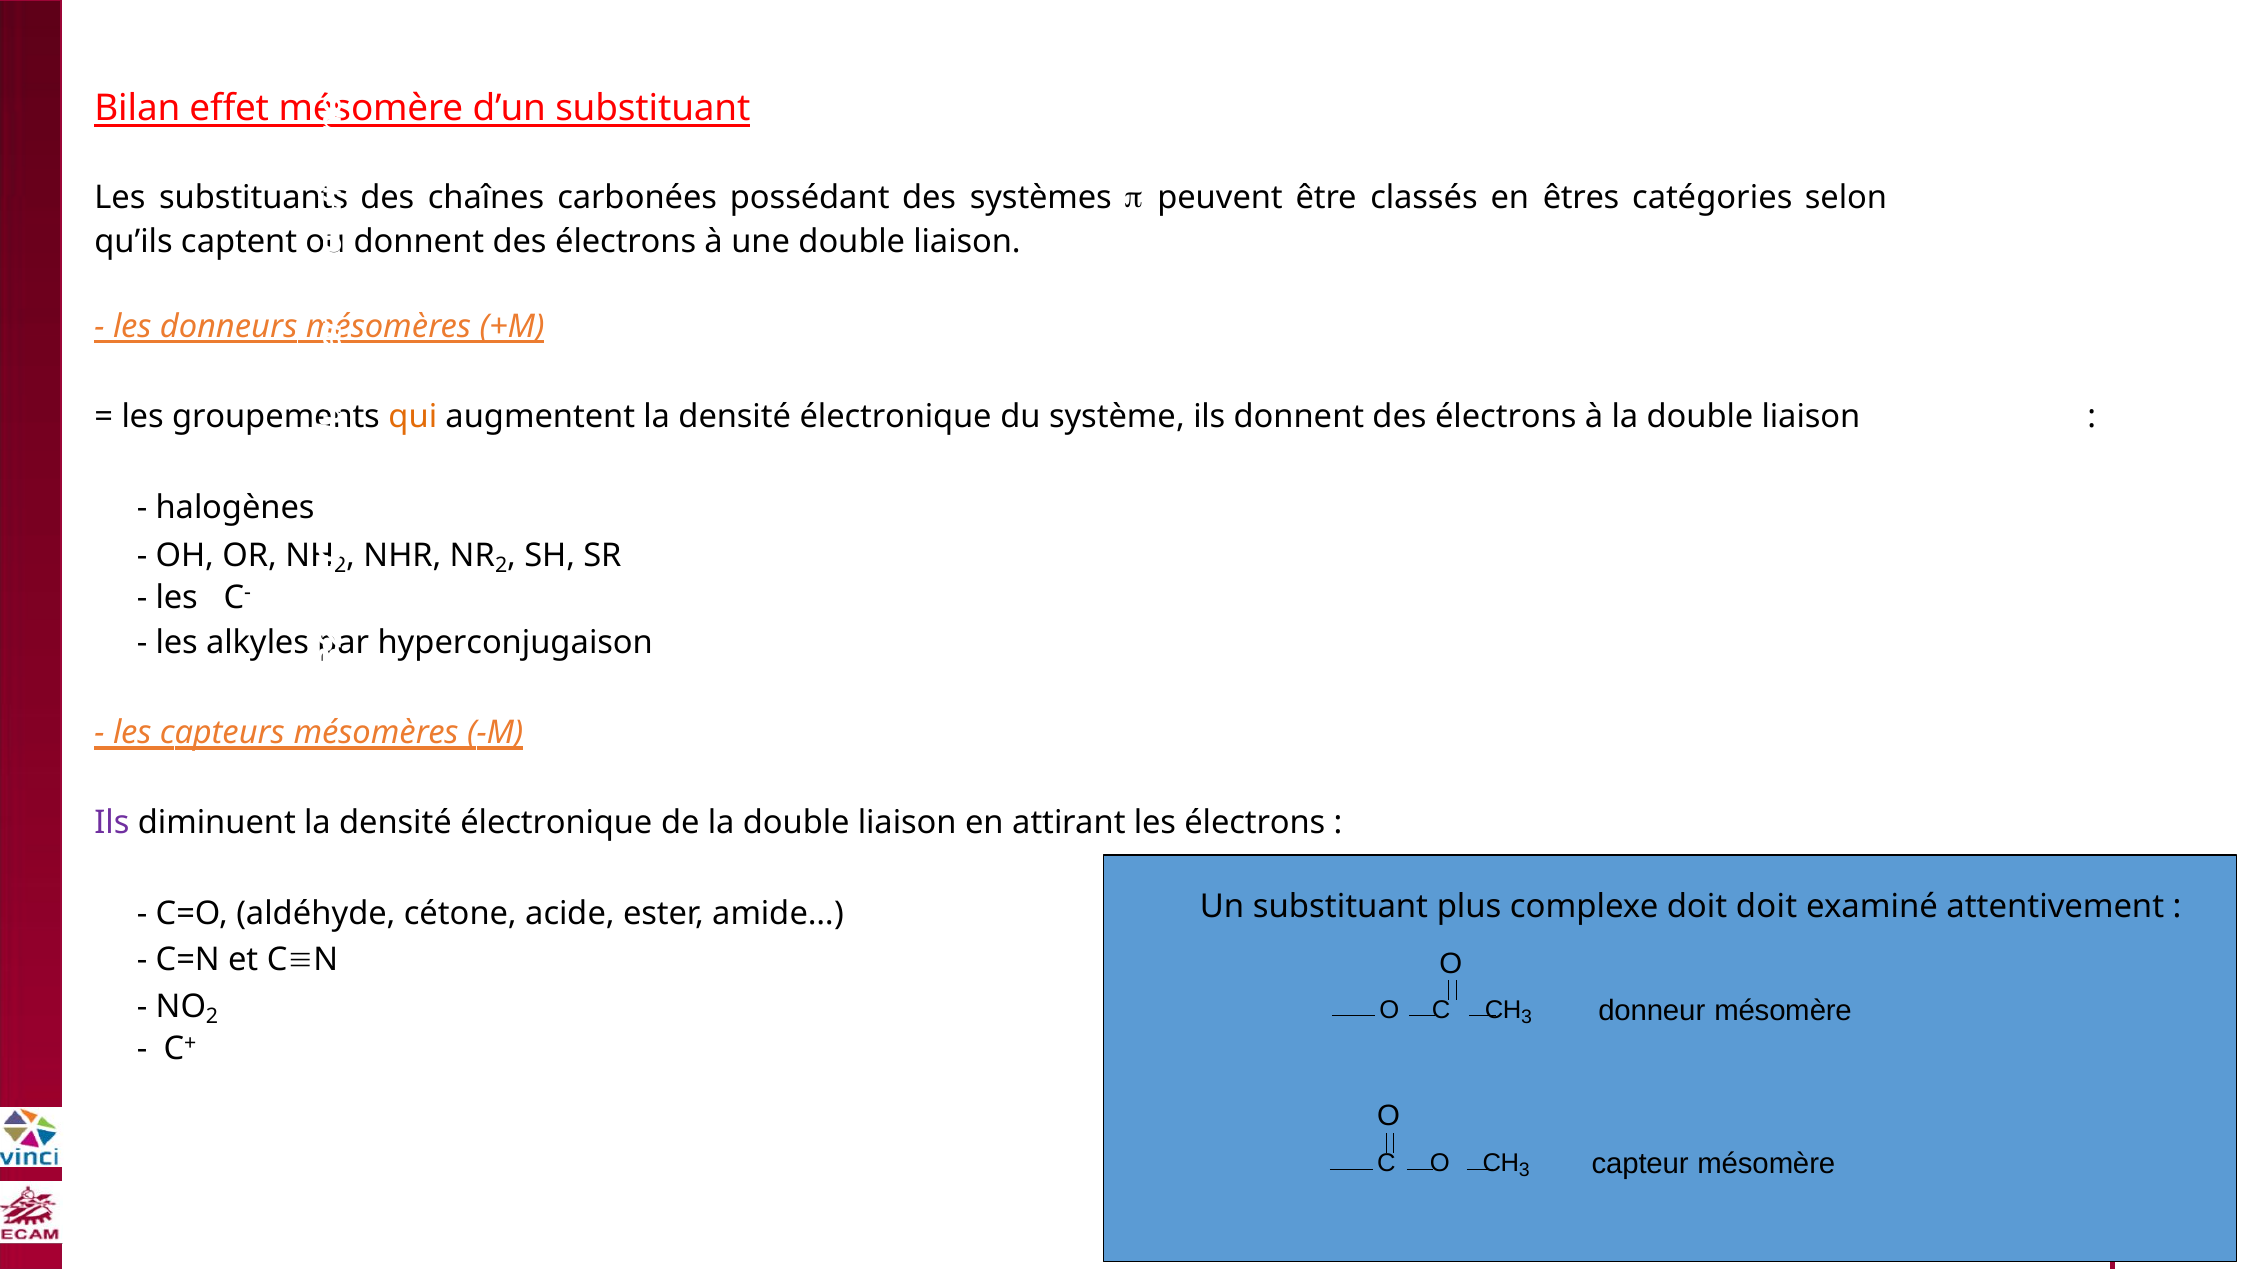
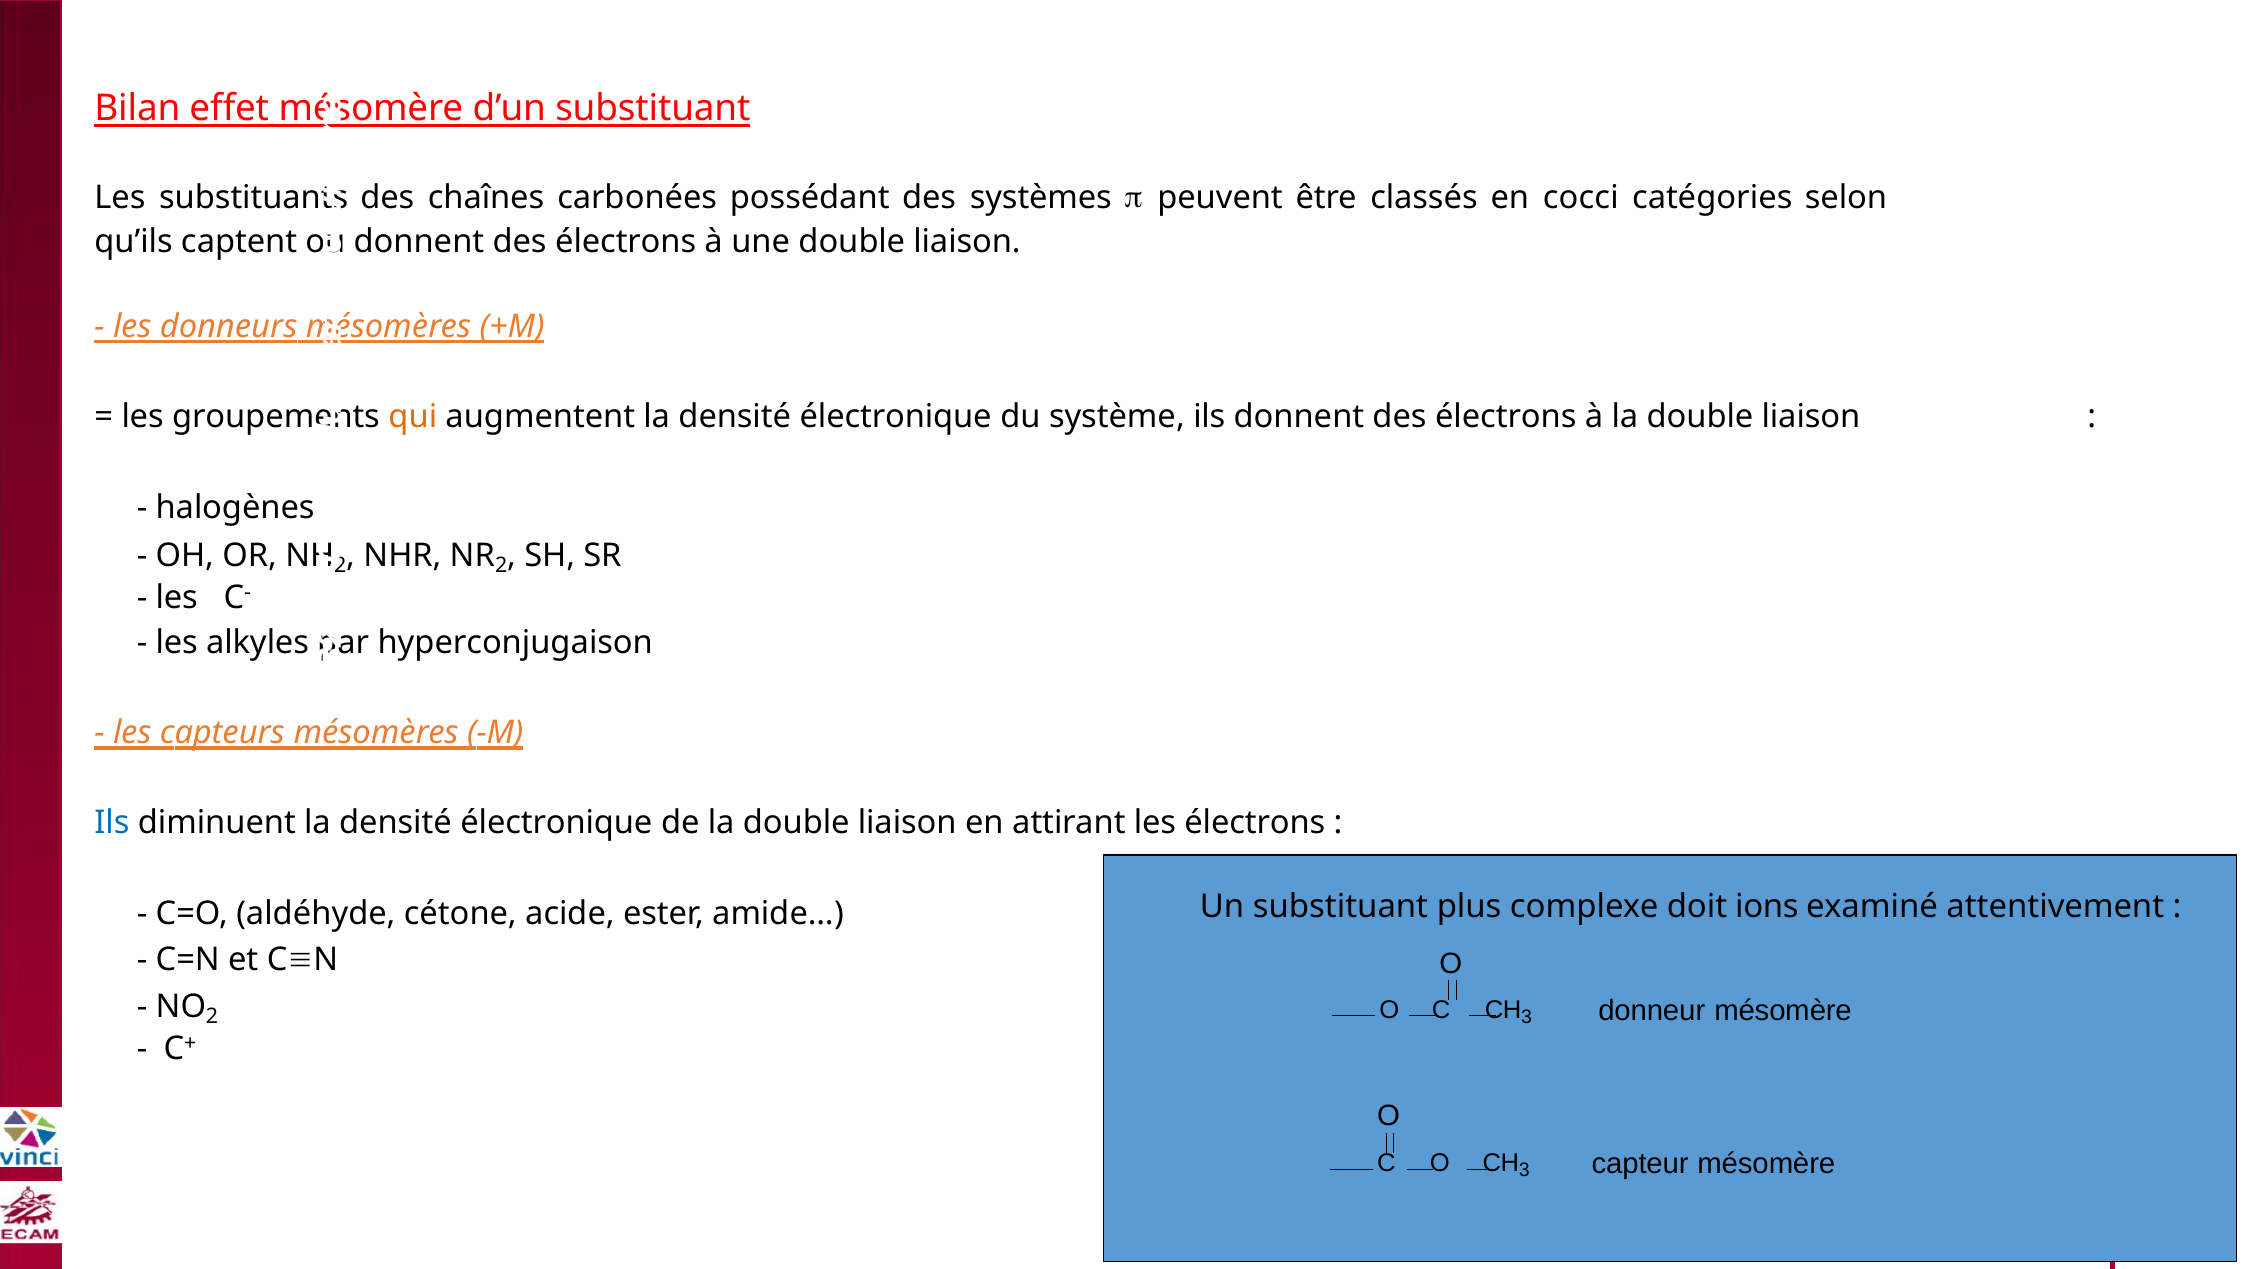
êtres: êtres -> cocci
Ils at (112, 823) colour: purple -> blue
doit doit: doit -> ions
